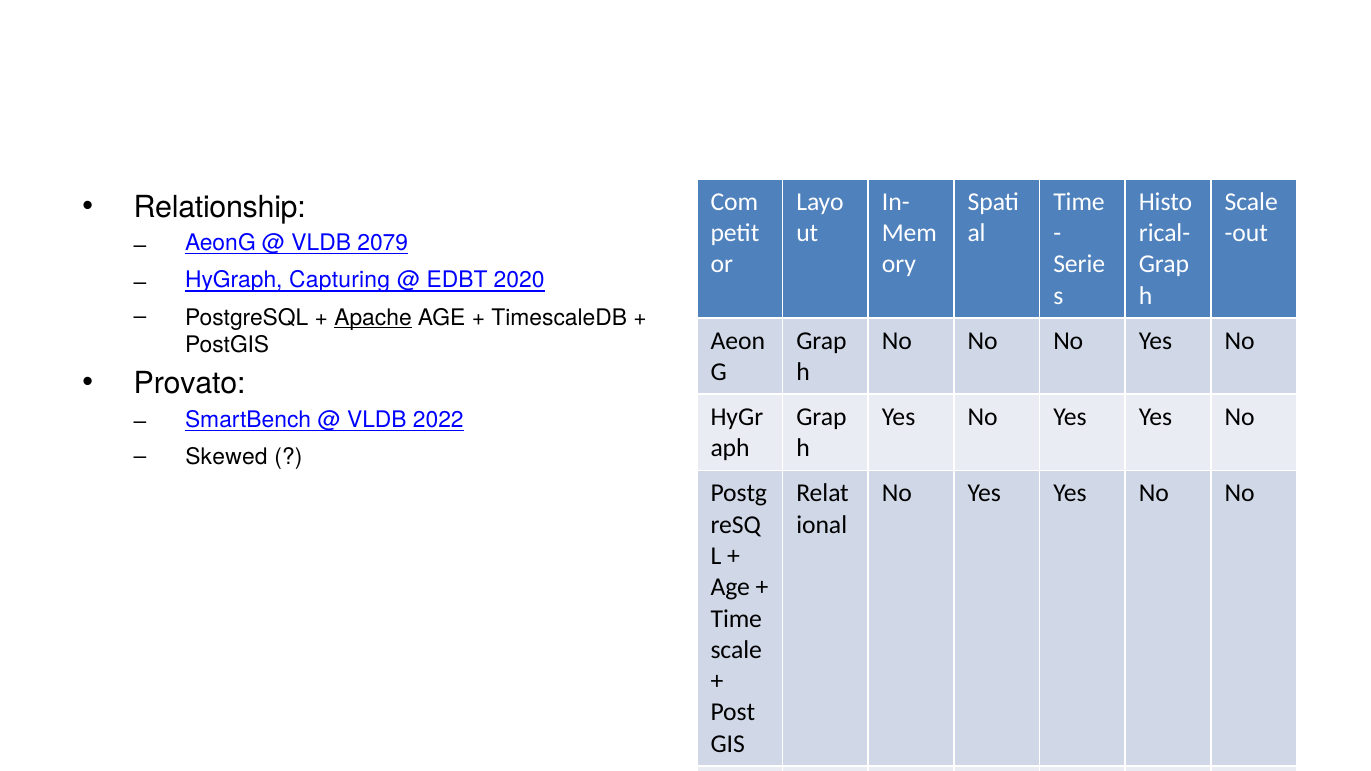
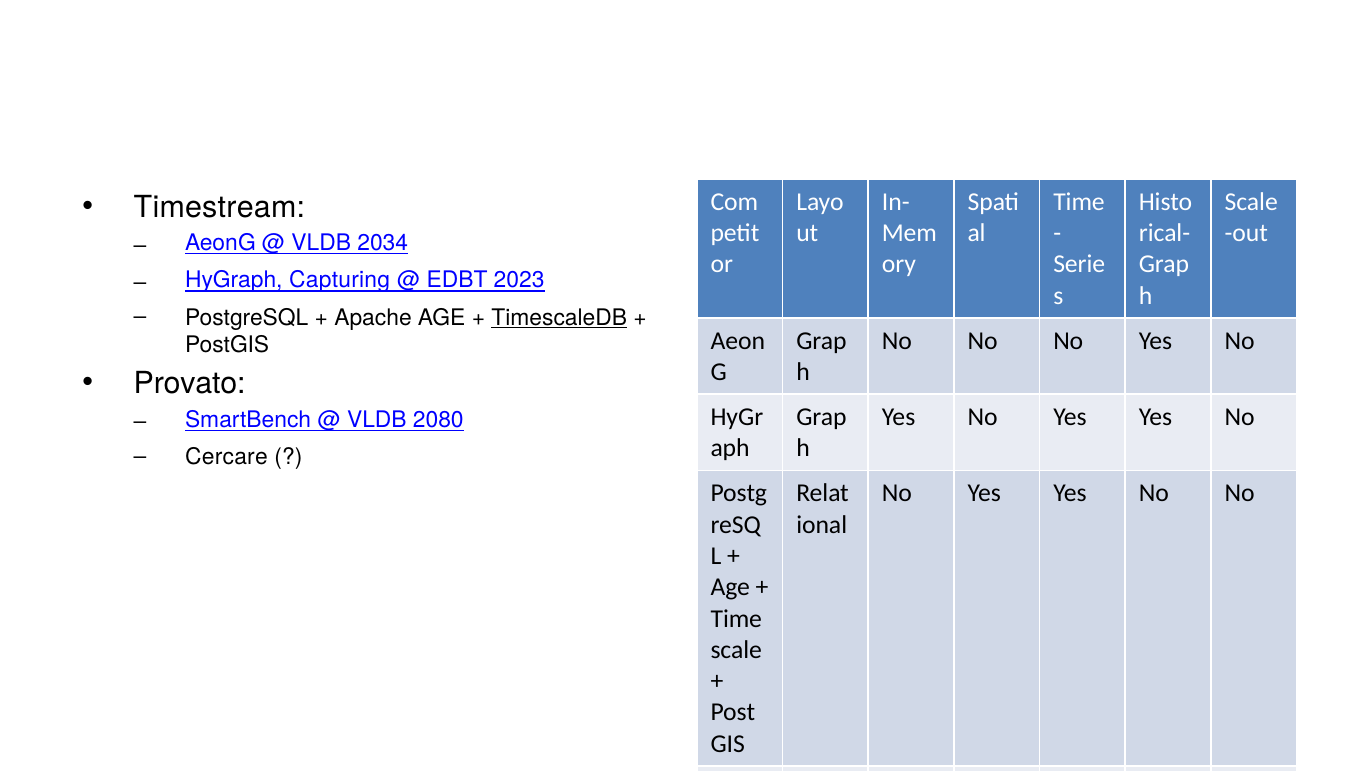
Relationship: Relationship -> Timestream
2079: 2079 -> 2034
2020: 2020 -> 2023
Apache underline: present -> none
TimescaleDB underline: none -> present
2022: 2022 -> 2080
Skewed: Skewed -> Cercare
